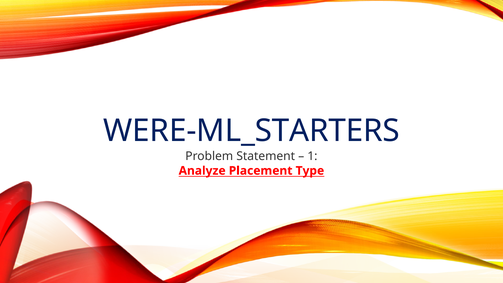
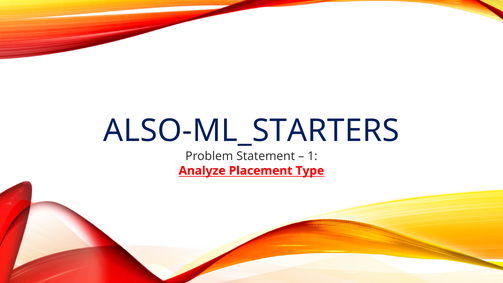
WERE-ML_STARTERS: WERE-ML_STARTERS -> ALSO-ML_STARTERS
